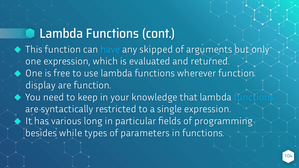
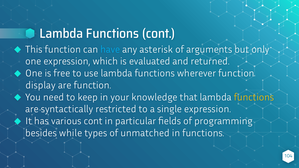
skipped: skipped -> asterisk
functions at (254, 97) colour: light blue -> yellow
various long: long -> cont
parameters: parameters -> unmatched
